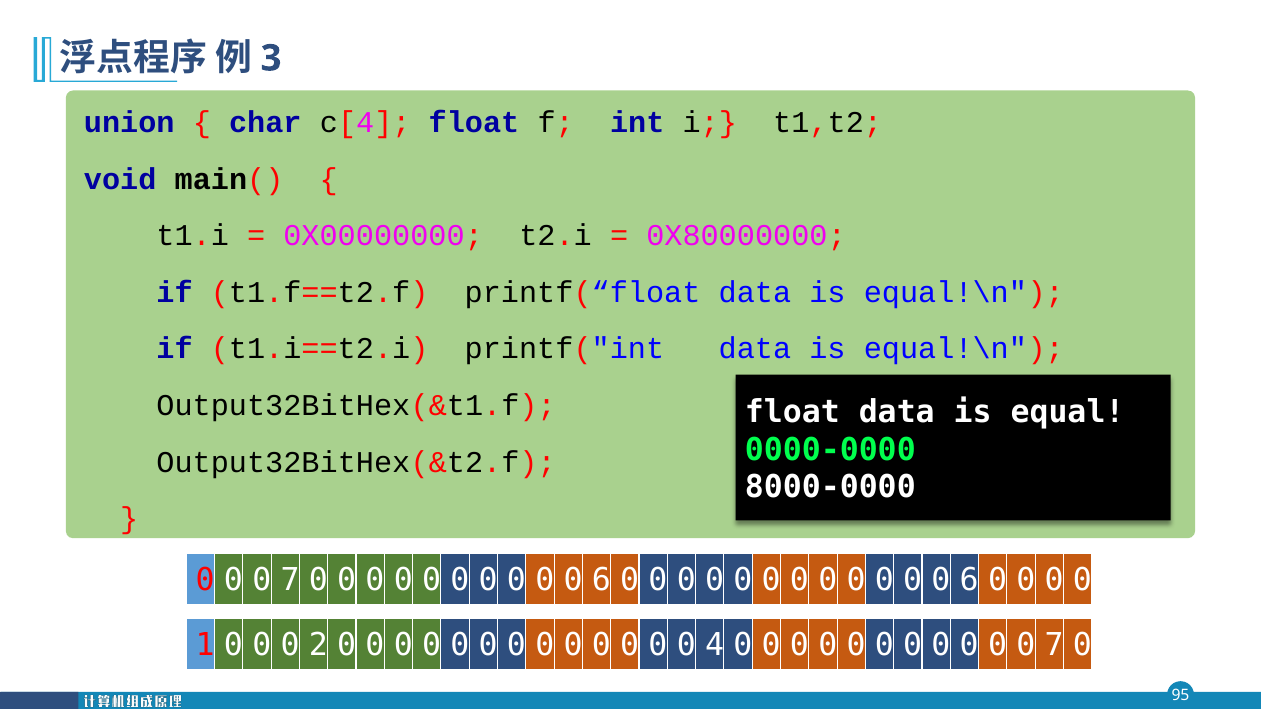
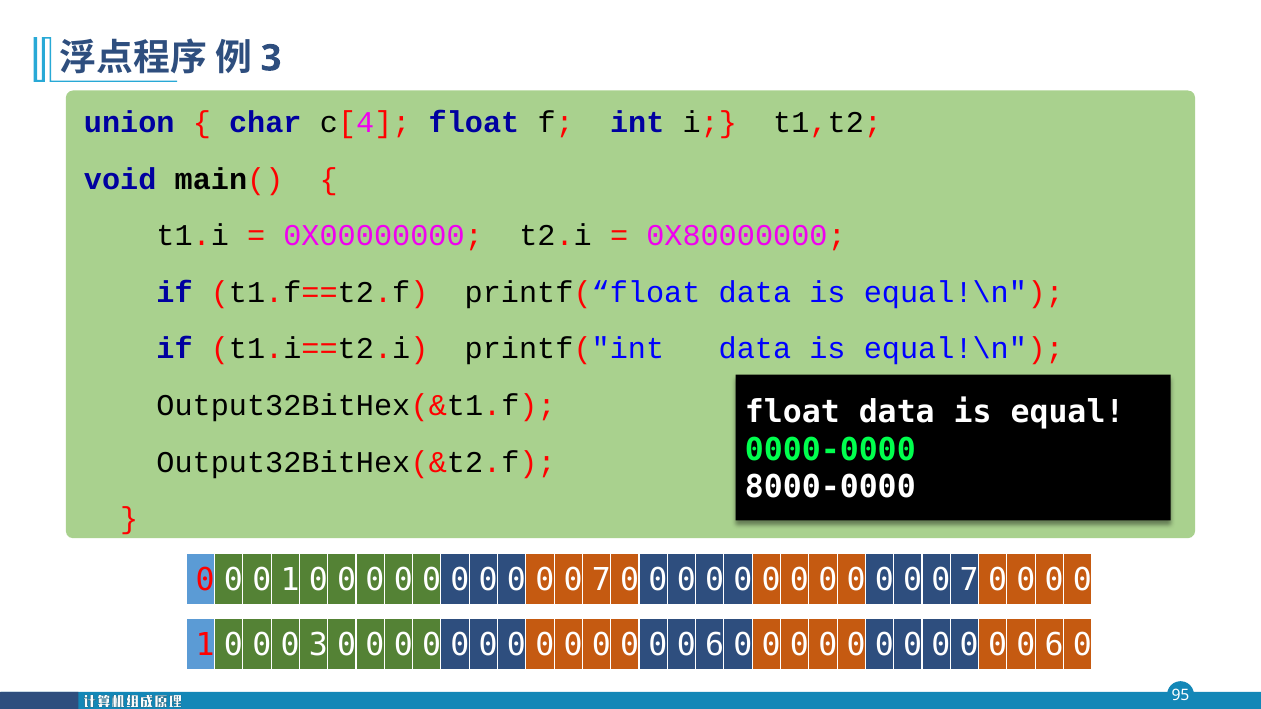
7 at (290, 581): 7 -> 1
6 at (601, 581): 6 -> 7
6 at (969, 581): 6 -> 7
0 2: 2 -> 3
4 at (715, 645): 4 -> 6
7 at (1054, 645): 7 -> 6
